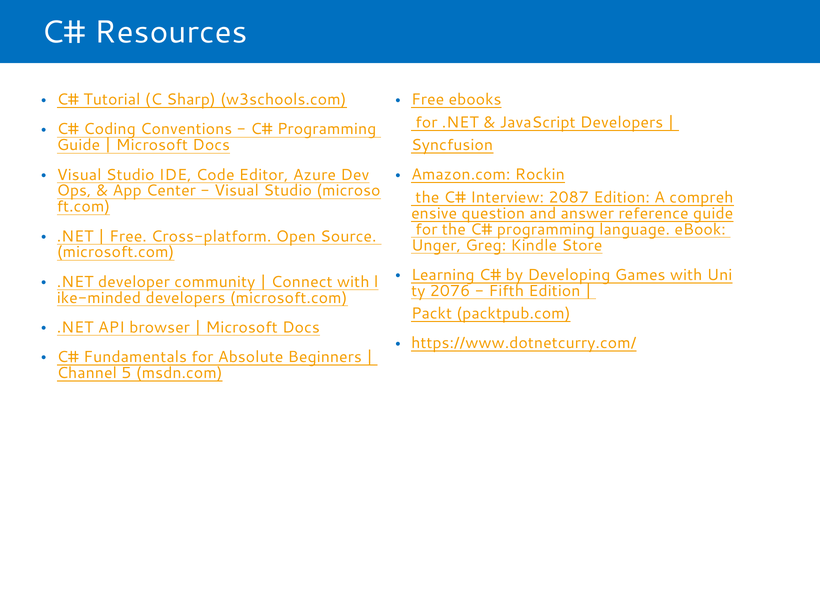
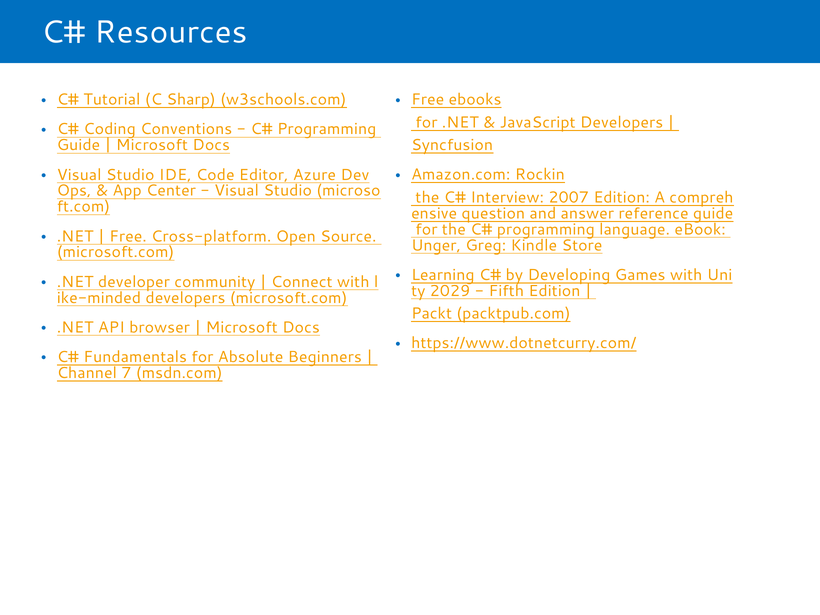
2087: 2087 -> 2007
2076: 2076 -> 2029
5: 5 -> 7
